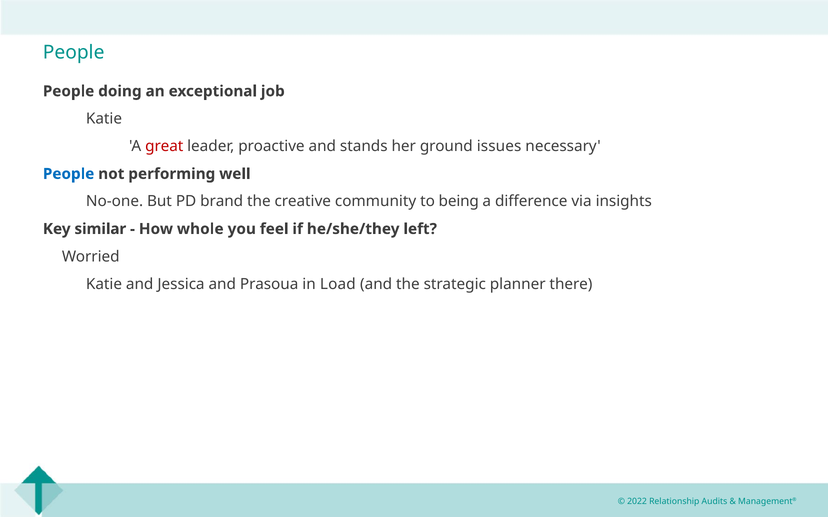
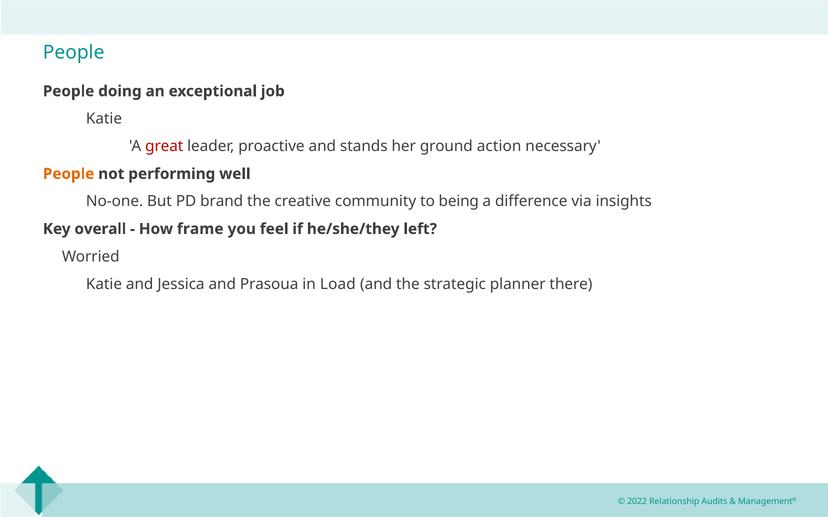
issues: issues -> action
People at (69, 174) colour: blue -> orange
similar: similar -> overall
whole: whole -> frame
